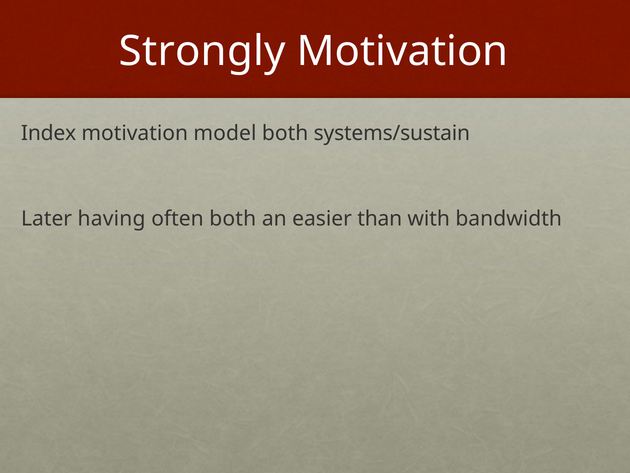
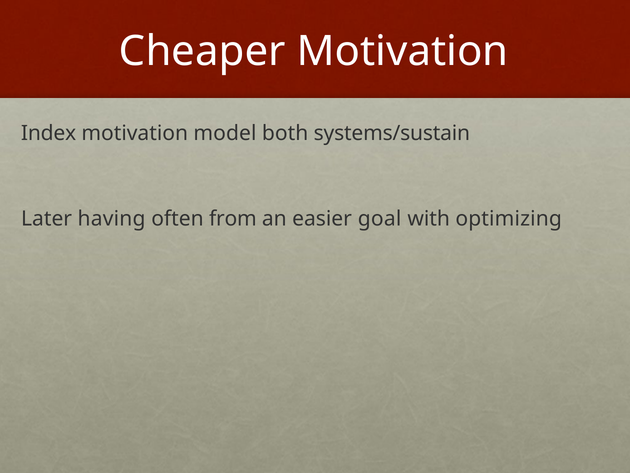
Strongly: Strongly -> Cheaper
often both: both -> from
than: than -> goal
bandwidth: bandwidth -> optimizing
